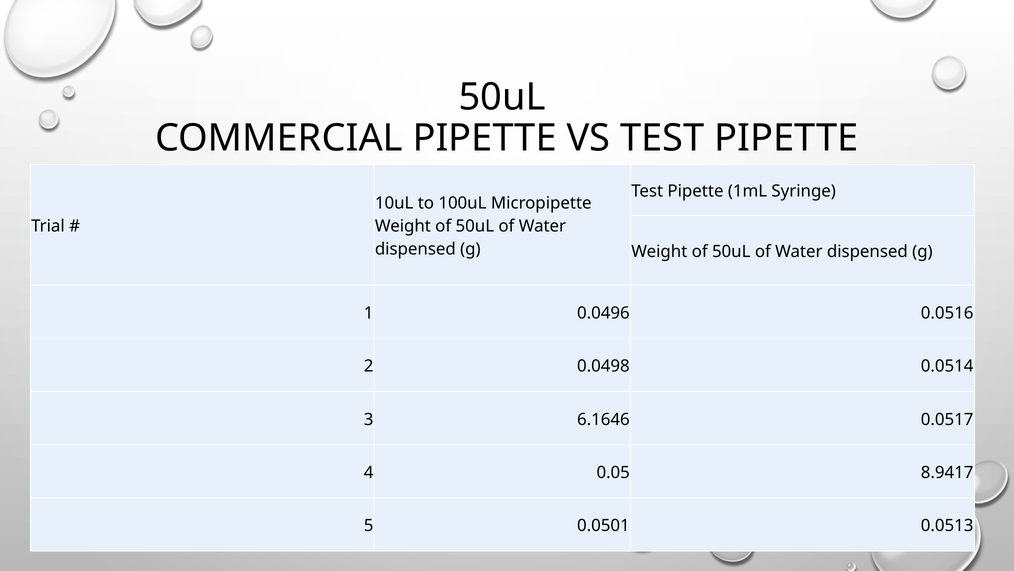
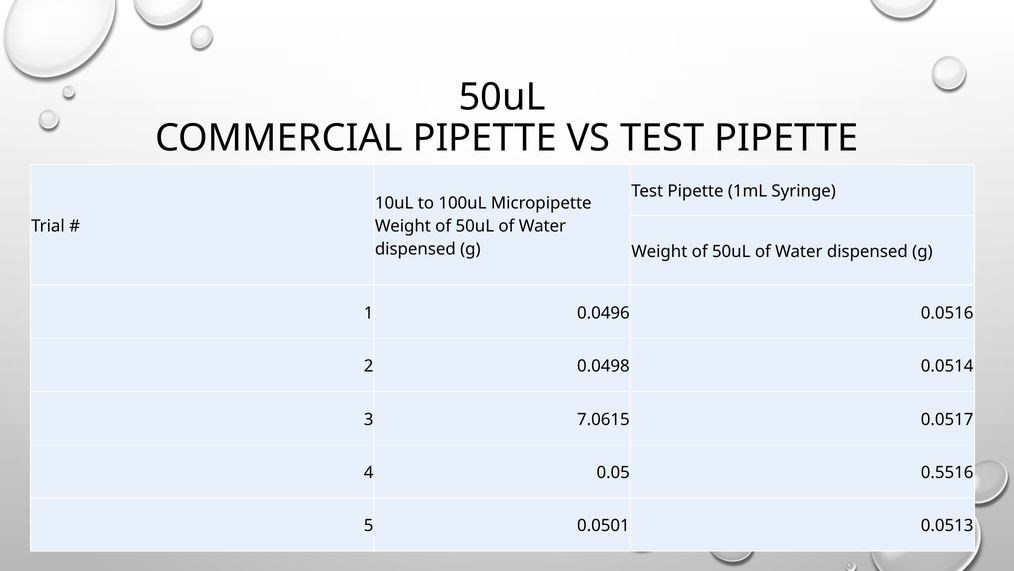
6.1646: 6.1646 -> 7.0615
8.9417: 8.9417 -> 0.5516
